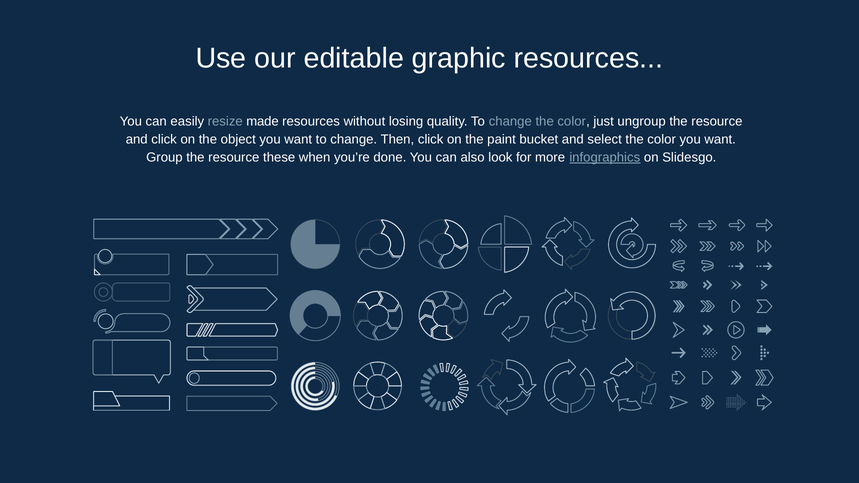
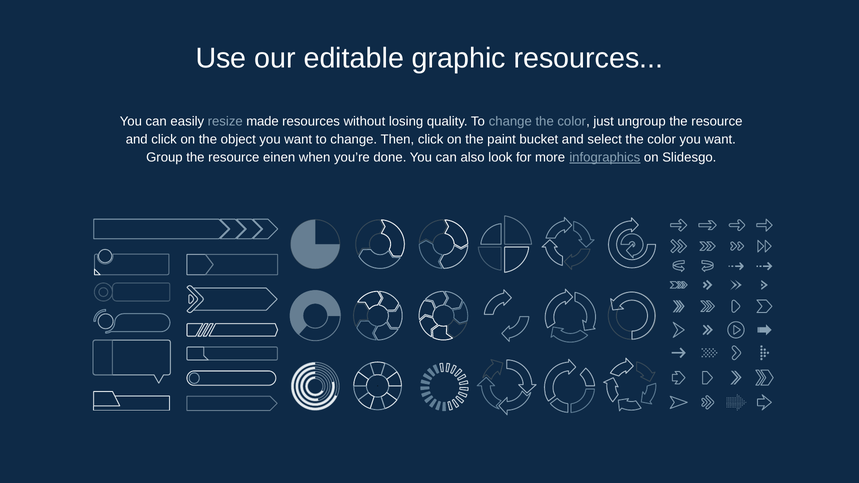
these: these -> einen
